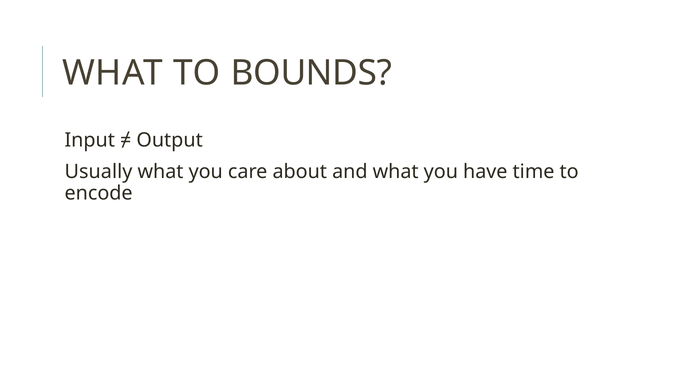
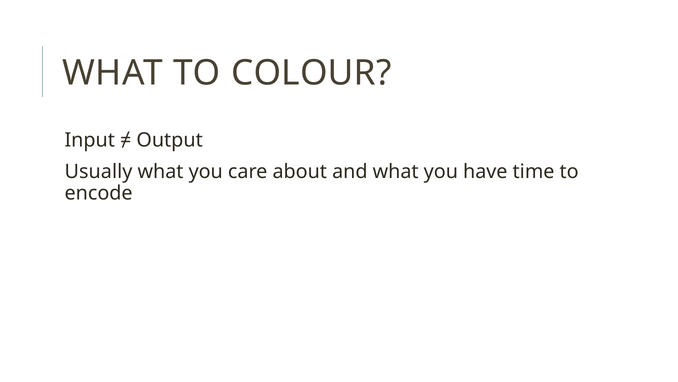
BOUNDS: BOUNDS -> COLOUR
